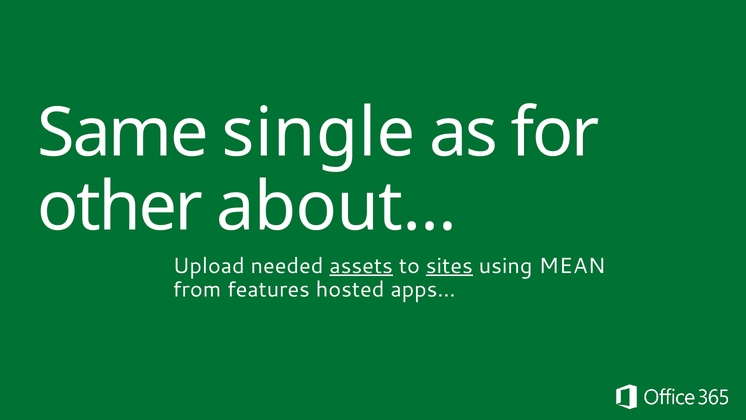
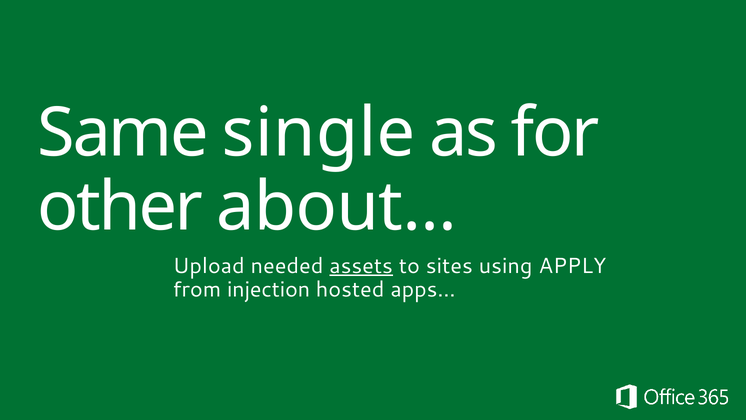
sites underline: present -> none
MEAN: MEAN -> APPLY
features: features -> injection
